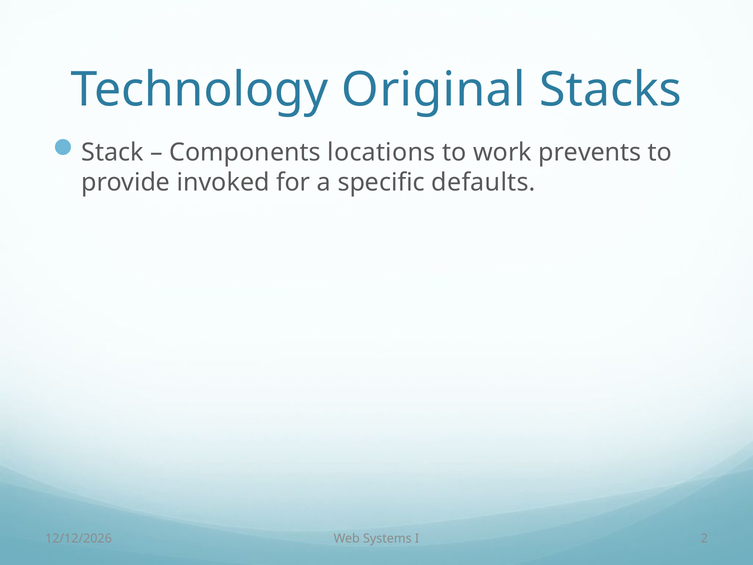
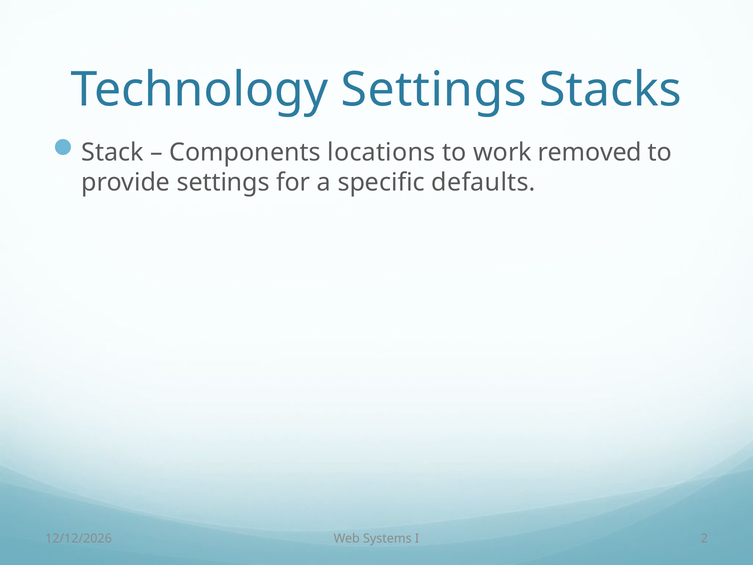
Technology Original: Original -> Settings
prevents: prevents -> removed
provide invoked: invoked -> settings
